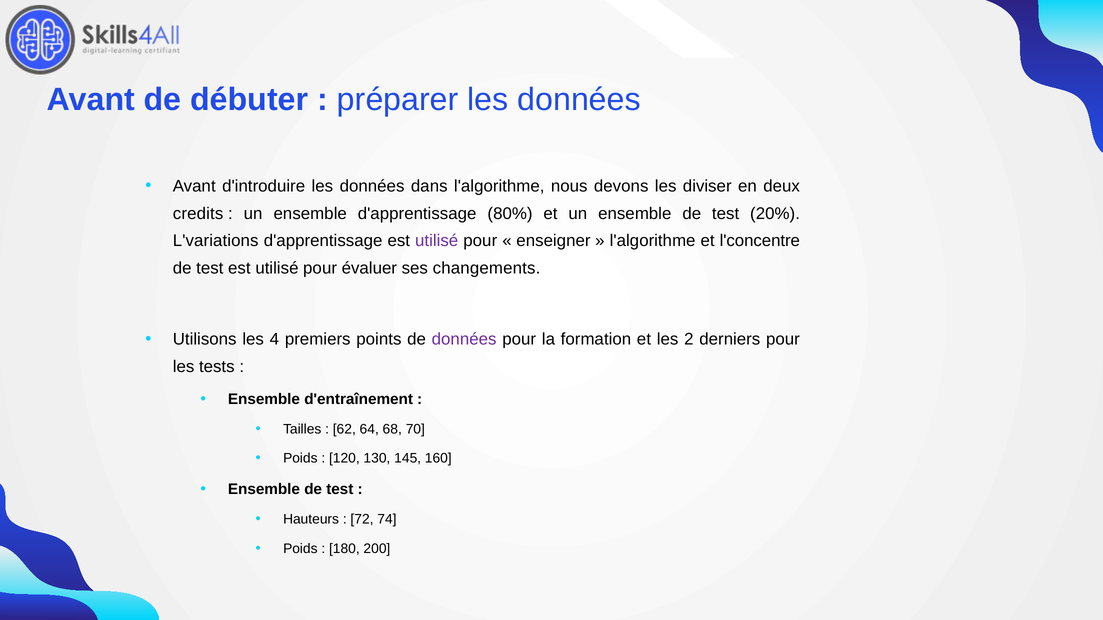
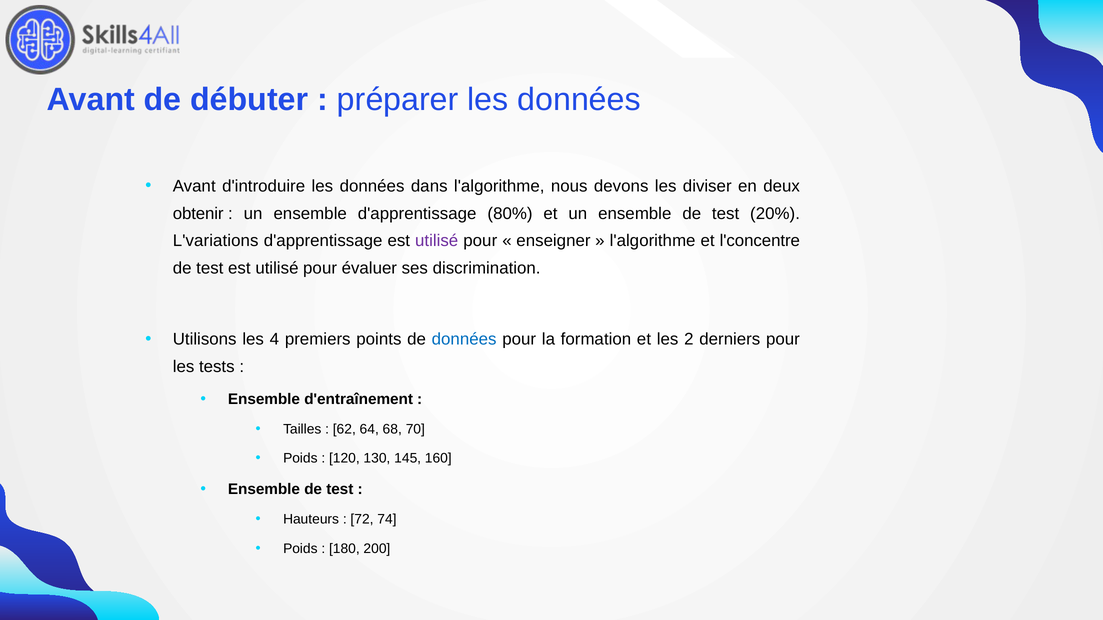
credits: credits -> obtenir
changements: changements -> discrimination
données at (464, 340) colour: purple -> blue
